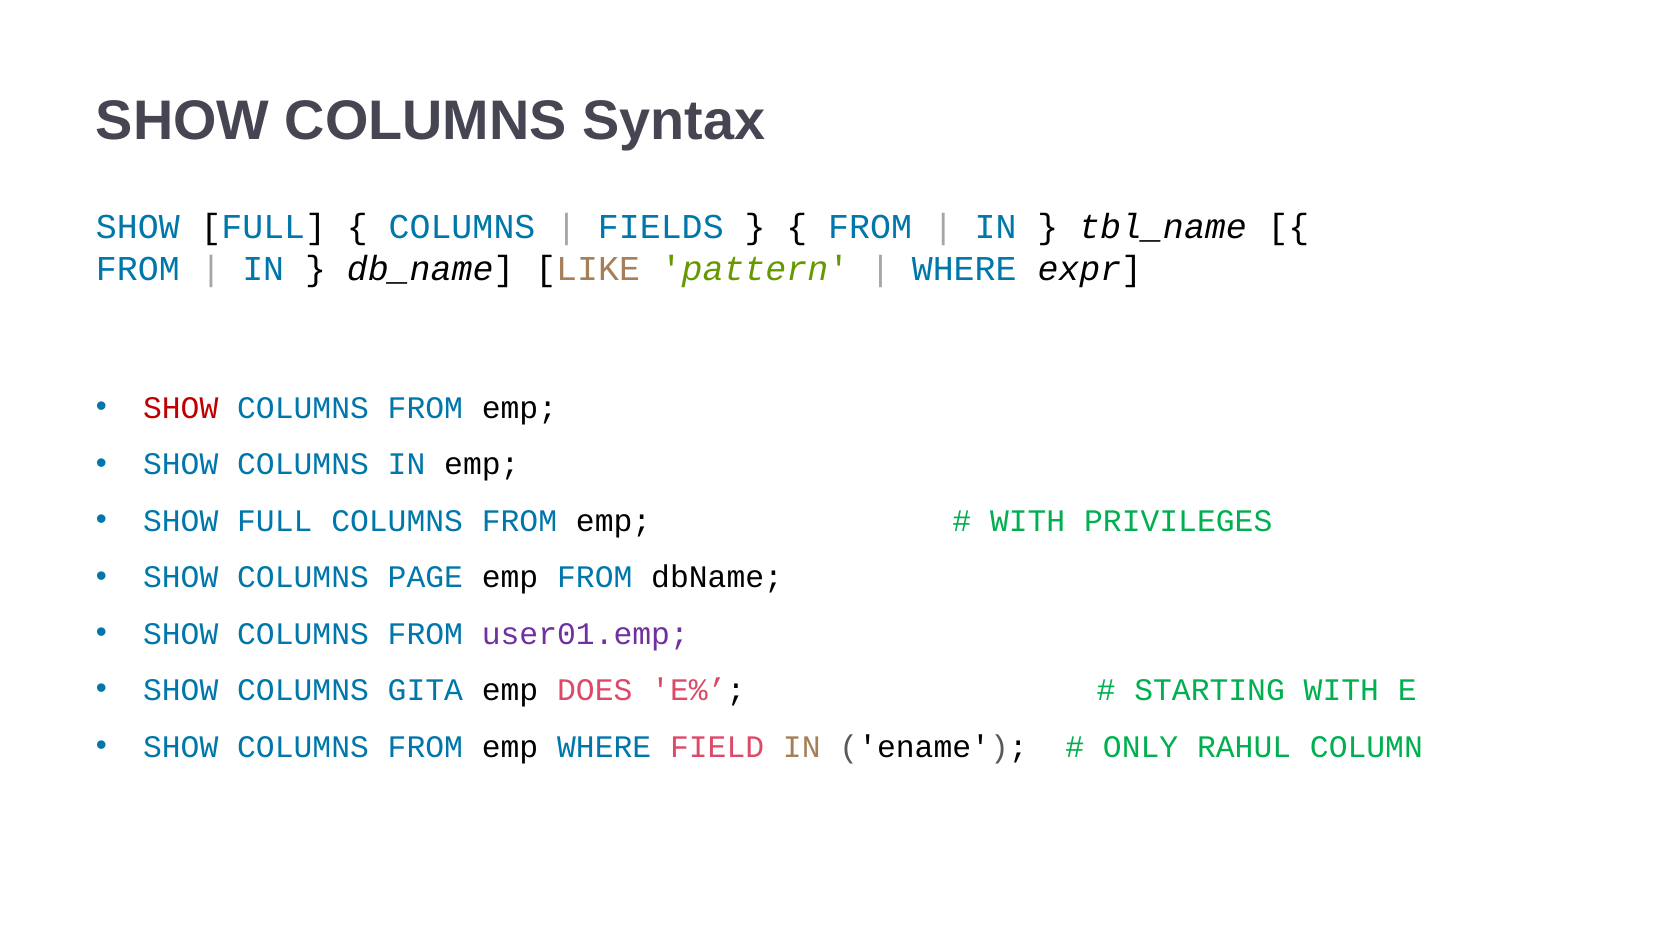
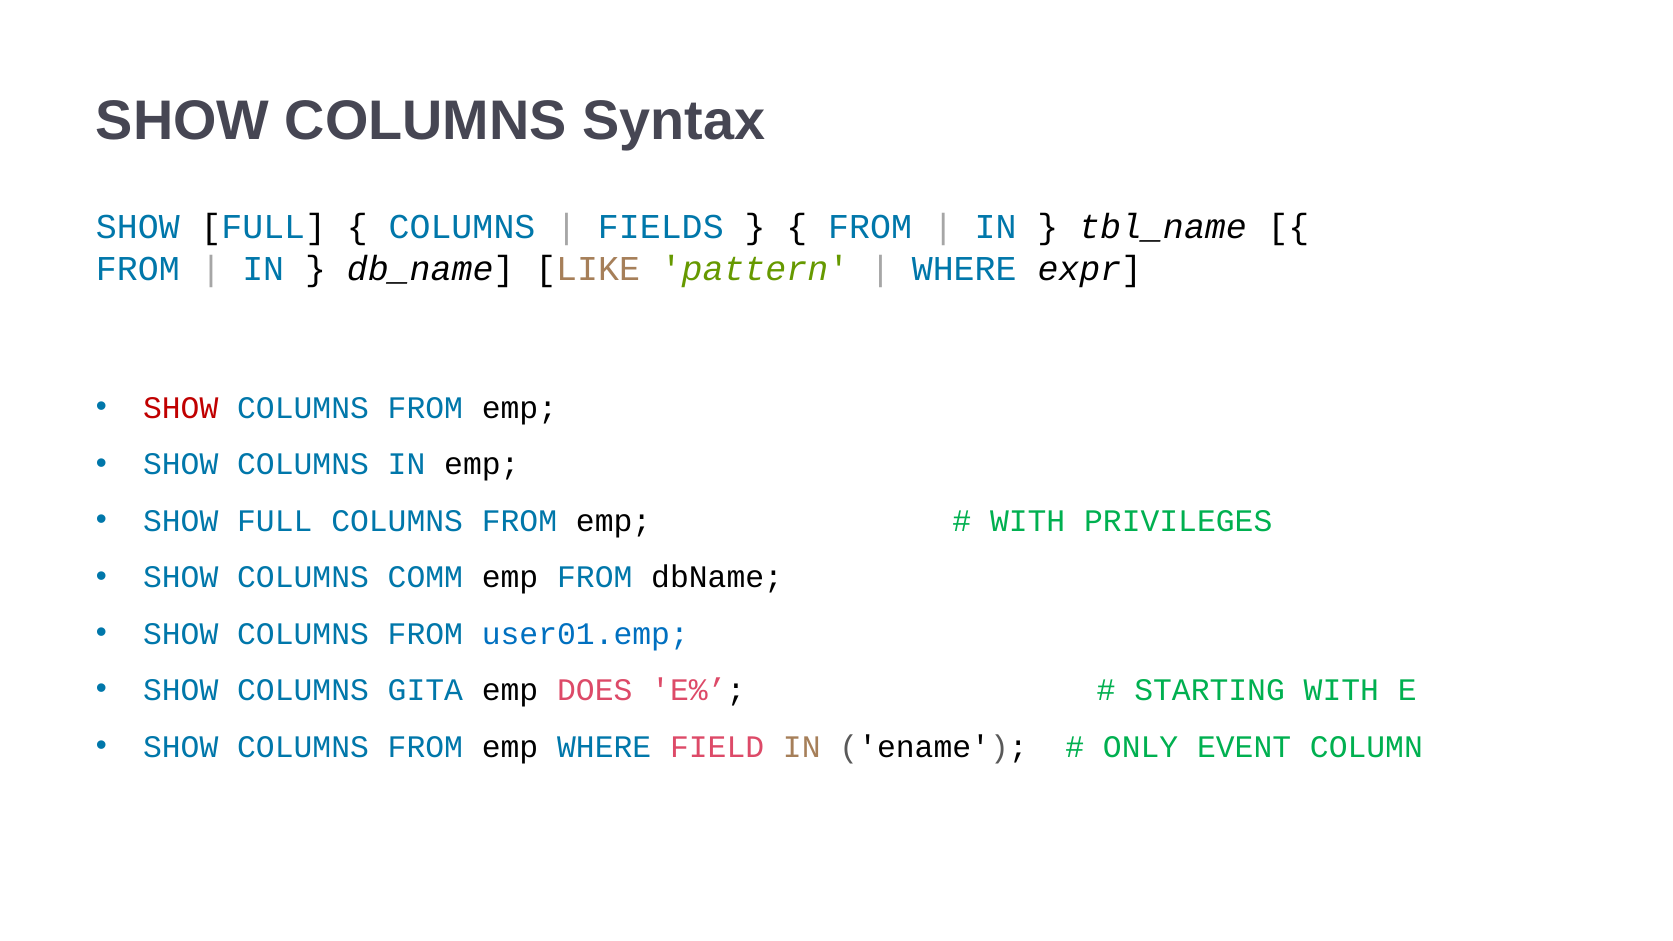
PAGE: PAGE -> COMM
user01.emp colour: purple -> blue
RAHUL: RAHUL -> EVENT
